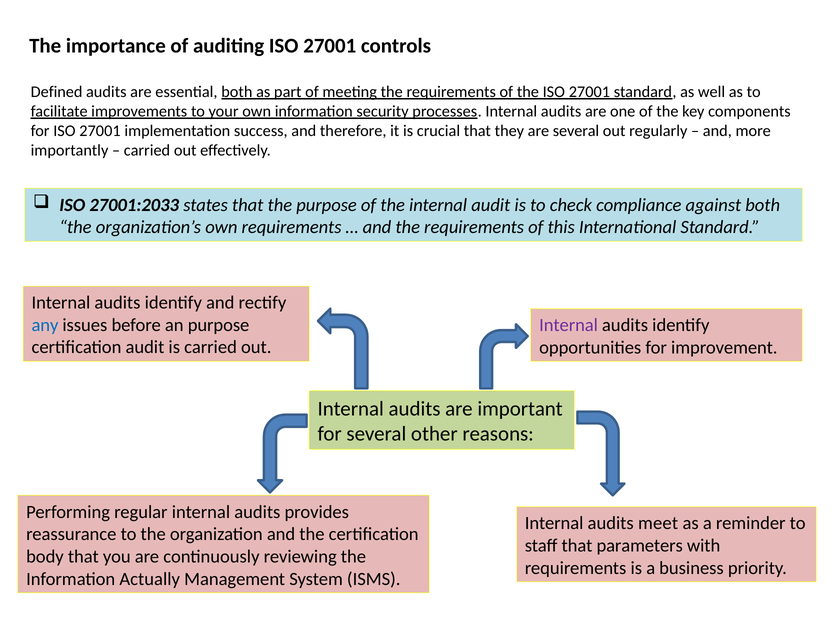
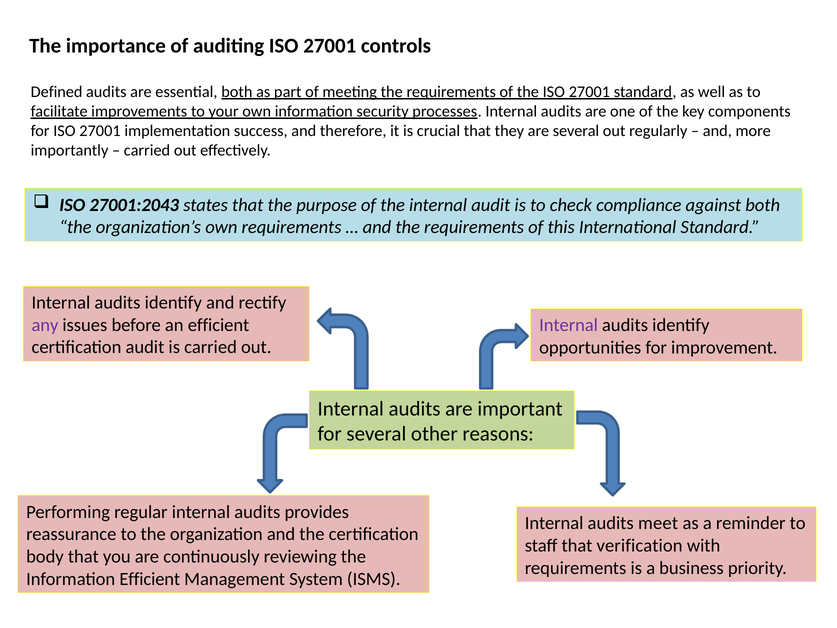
27001:2033: 27001:2033 -> 27001:2043
any colour: blue -> purple
an purpose: purpose -> efficient
parameters: parameters -> verification
Information Actually: Actually -> Efficient
